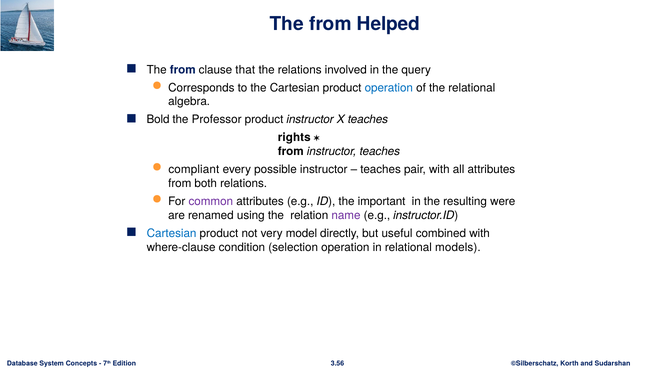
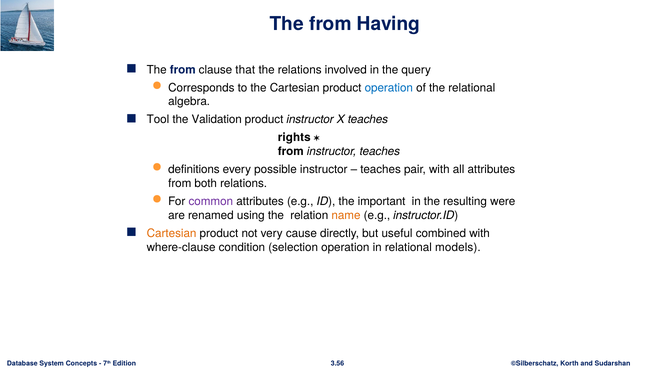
Helped: Helped -> Having
Bold: Bold -> Tool
Professor: Professor -> Validation
compliant: compliant -> definitions
name colour: purple -> orange
Cartesian at (172, 233) colour: blue -> orange
model: model -> cause
